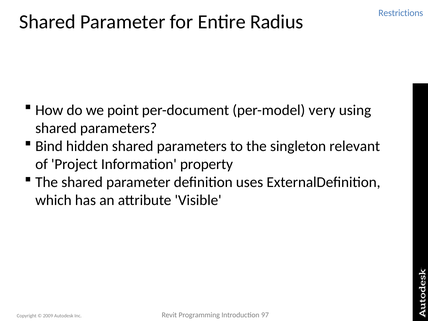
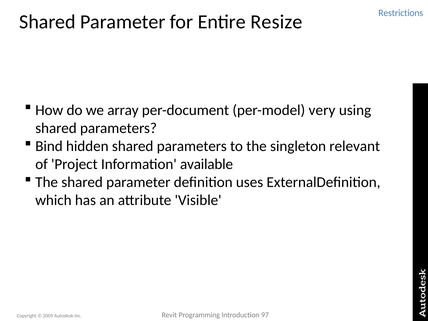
Radius: Radius -> Resize
point: point -> array
property: property -> available
